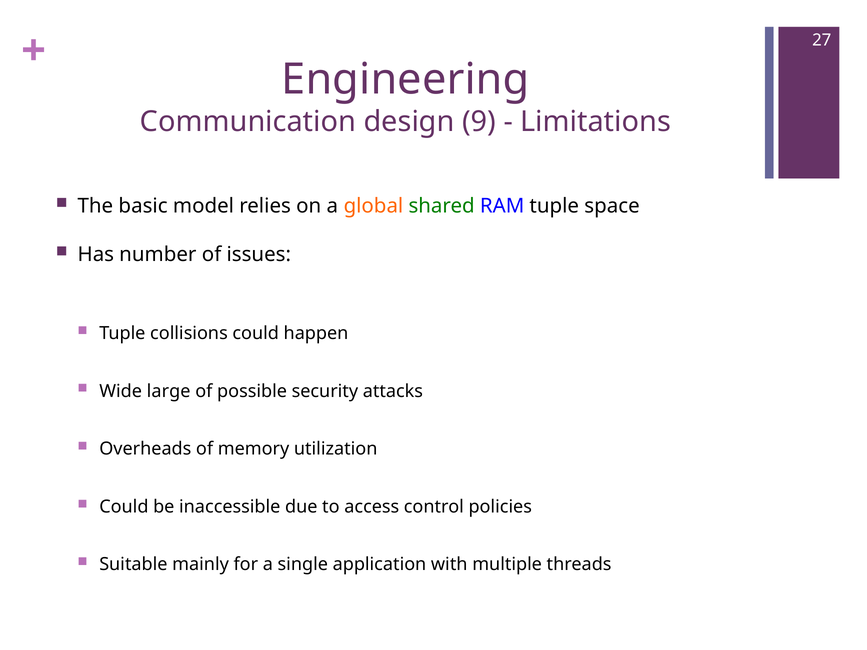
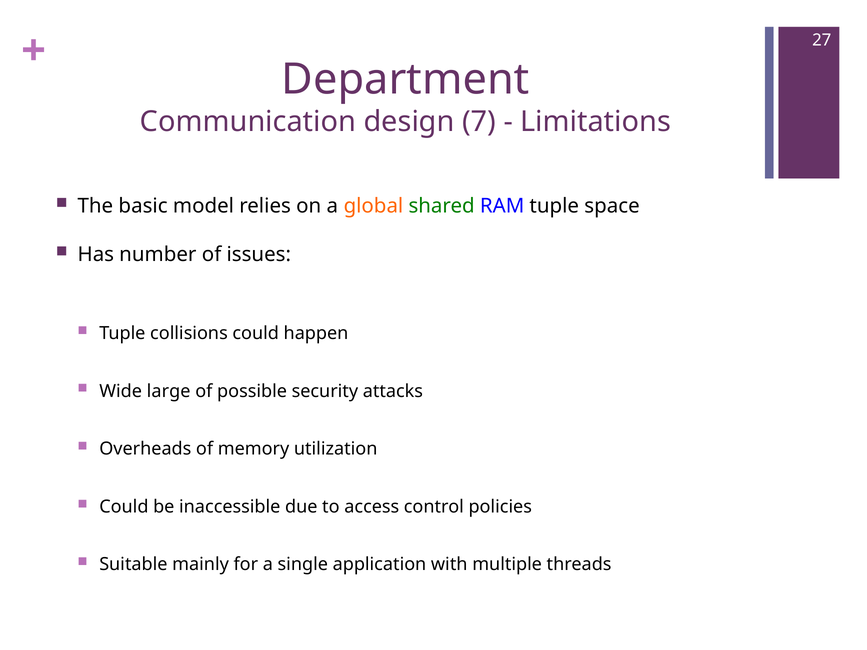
Engineering: Engineering -> Department
9: 9 -> 7
